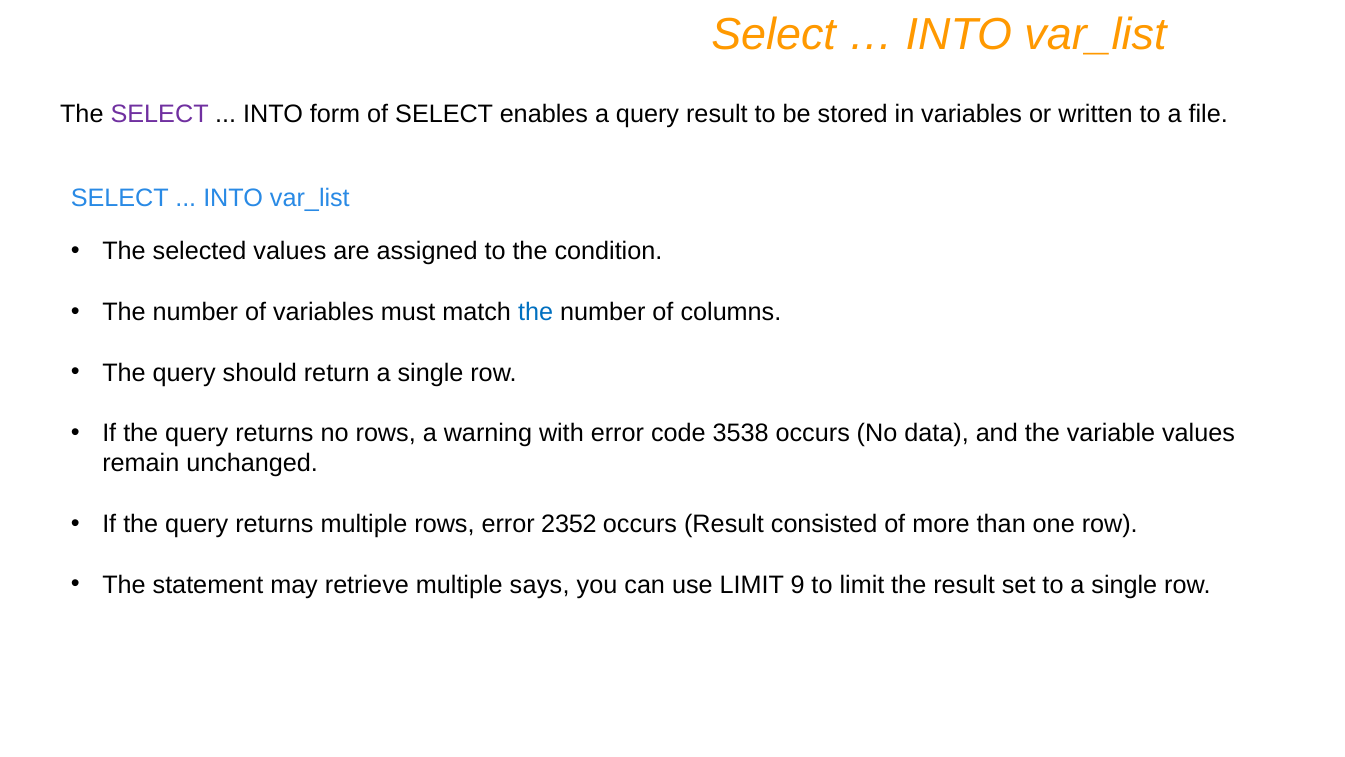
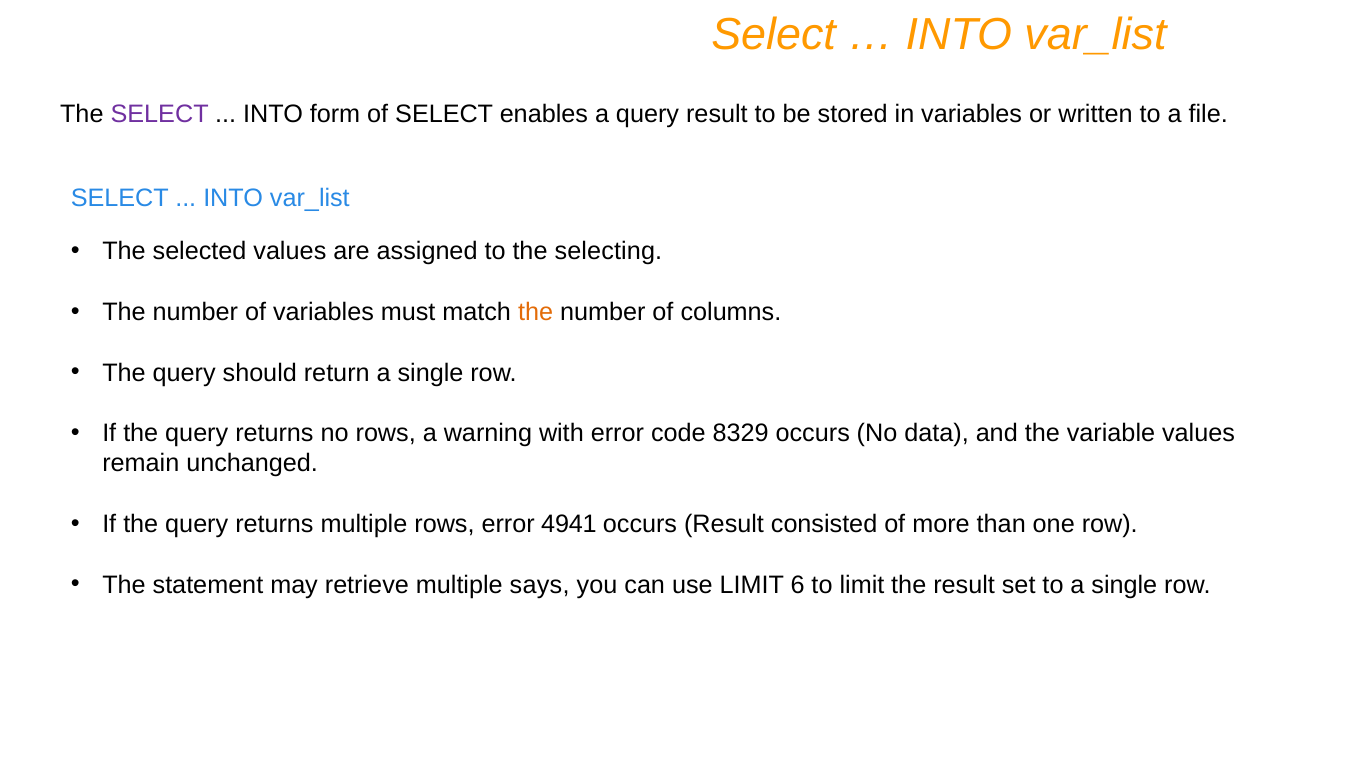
condition: condition -> selecting
the at (536, 312) colour: blue -> orange
3538: 3538 -> 8329
2352: 2352 -> 4941
9: 9 -> 6
